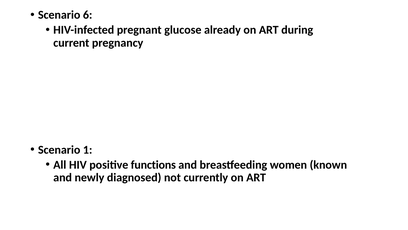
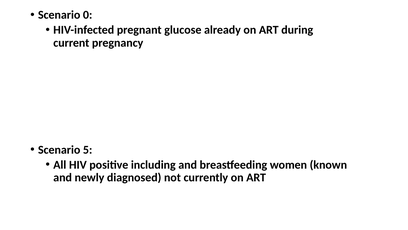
6: 6 -> 0
1: 1 -> 5
functions: functions -> including
